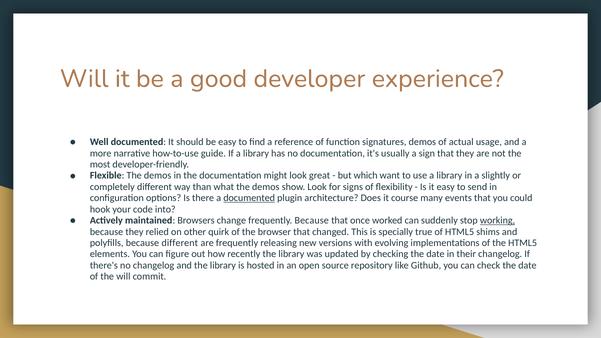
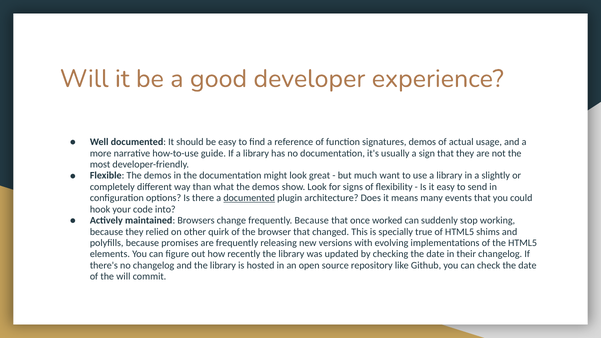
which: which -> much
course: course -> means
working underline: present -> none
because different: different -> promises
